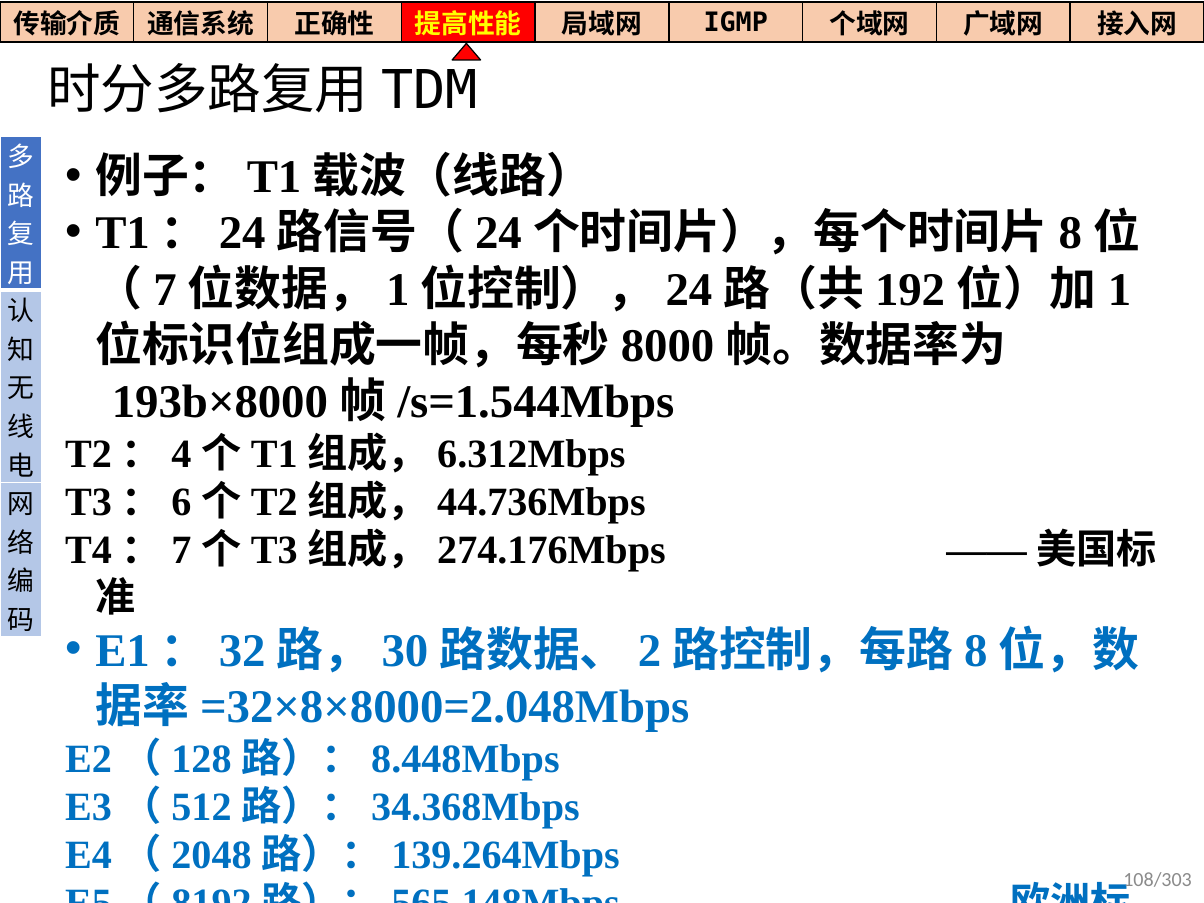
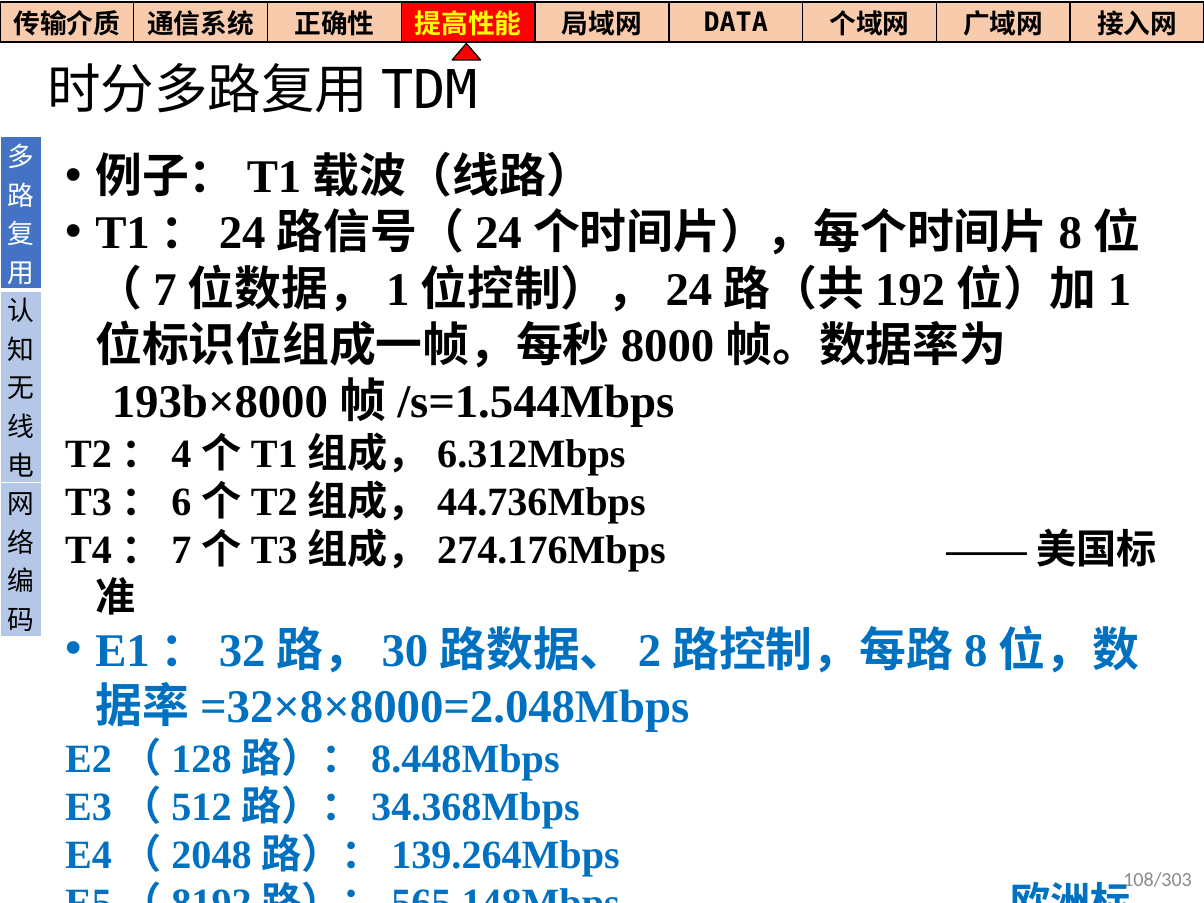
IGMP: IGMP -> DATA
